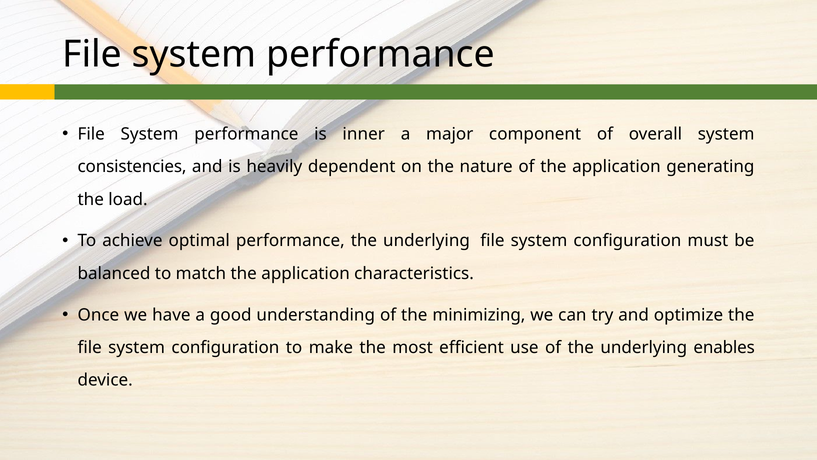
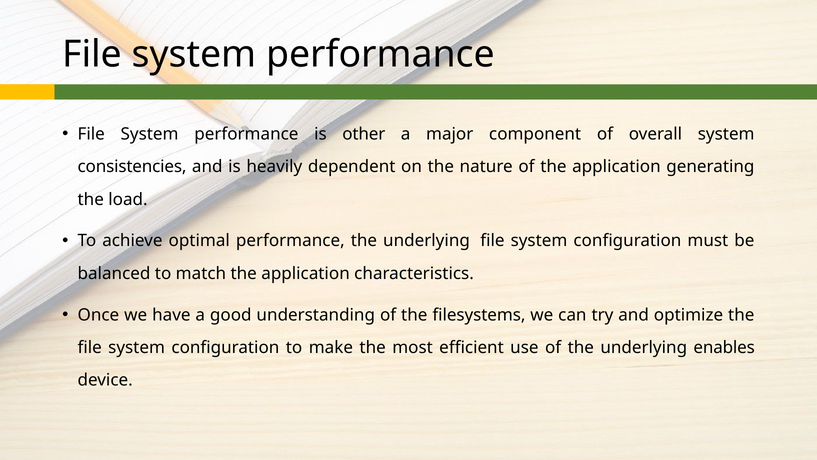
inner: inner -> other
minimizing: minimizing -> filesystems
